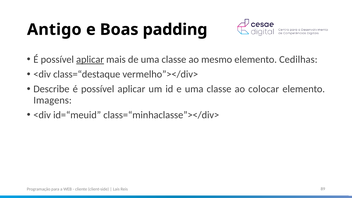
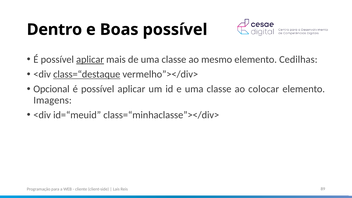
Antigo: Antigo -> Dentro
Boas padding: padding -> possível
class=“destaque underline: none -> present
Describe: Describe -> Opcional
